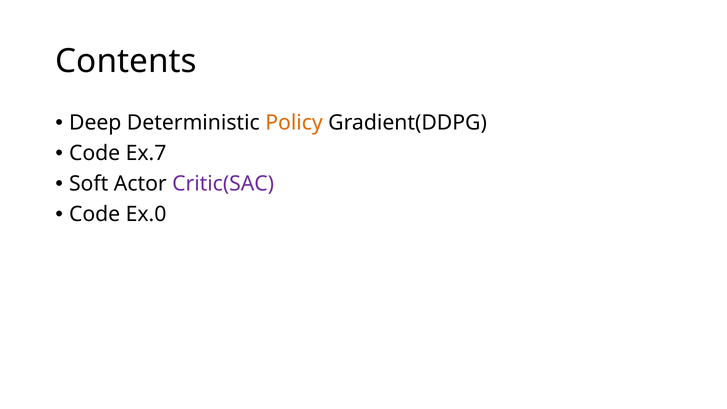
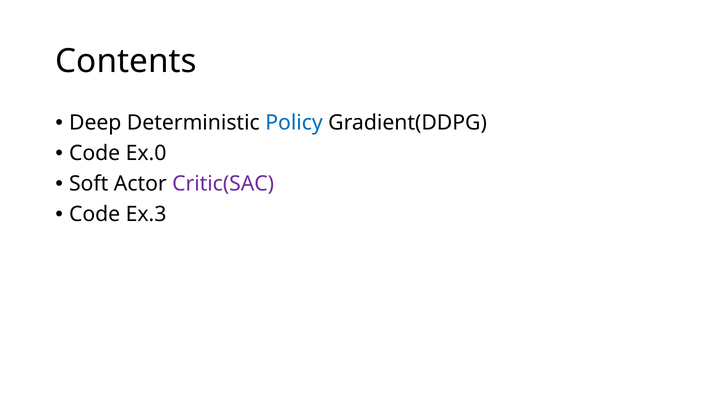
Policy colour: orange -> blue
Ex.7: Ex.7 -> Ex.0
Ex.0: Ex.0 -> Ex.3
